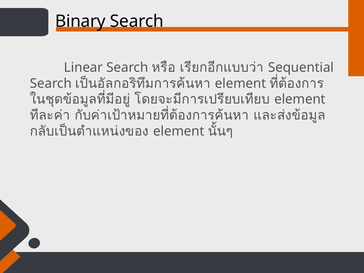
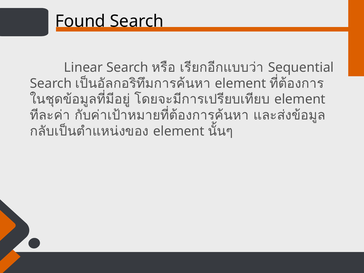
Binary: Binary -> Found
